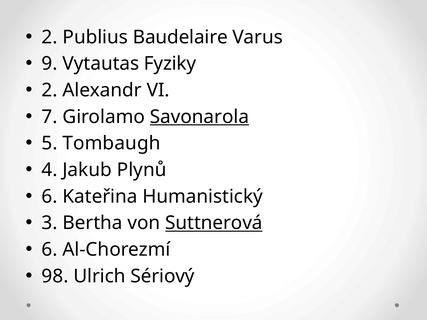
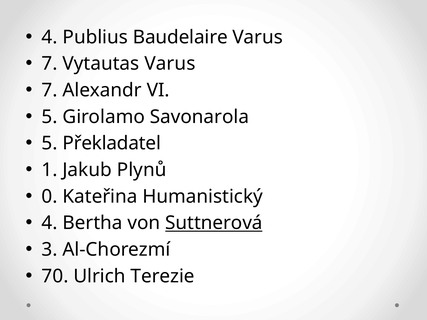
2 at (50, 37): 2 -> 4
9 at (50, 64): 9 -> 7
Vytautas Fyziky: Fyziky -> Varus
2 at (50, 90): 2 -> 7
7 at (50, 117): 7 -> 5
Savonarola underline: present -> none
Tombaugh: Tombaugh -> Překladatel
4: 4 -> 1
6 at (50, 197): 6 -> 0
3 at (50, 223): 3 -> 4
6 at (50, 250): 6 -> 3
98: 98 -> 70
Sériový: Sériový -> Terezie
